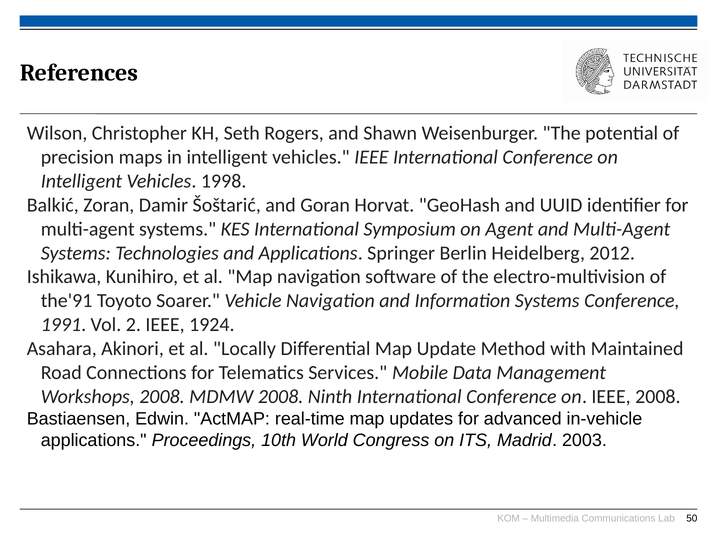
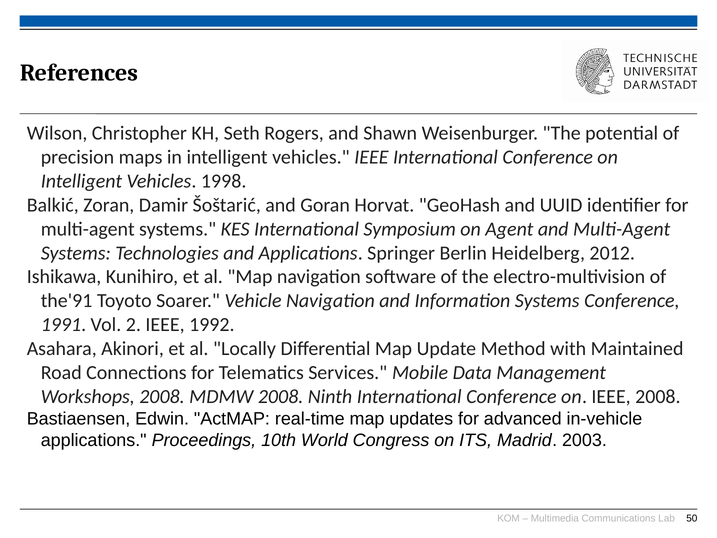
1924: 1924 -> 1992
